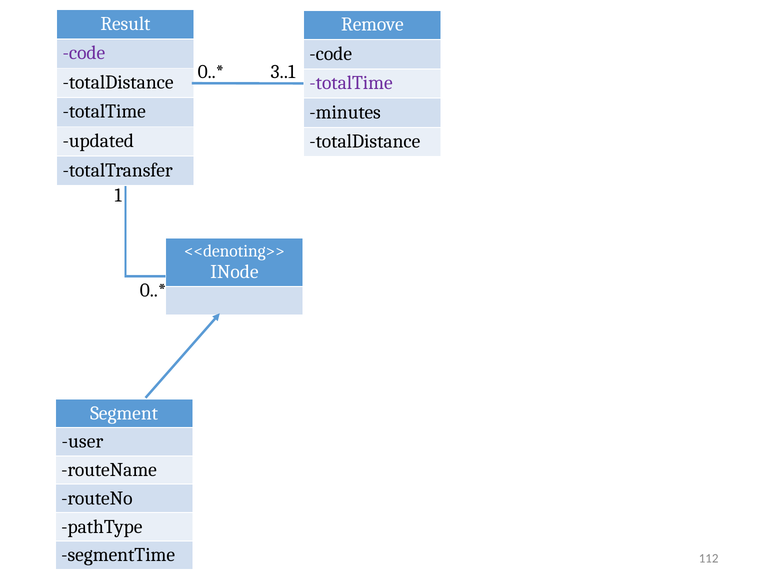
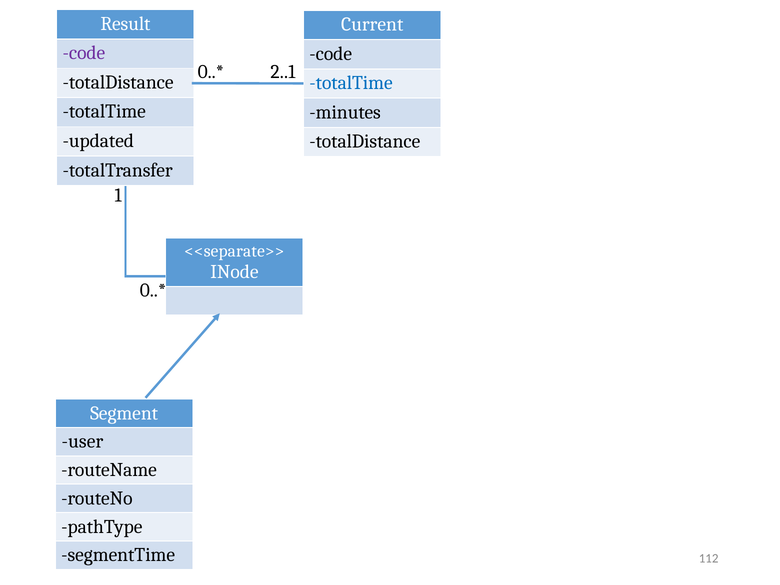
Remove: Remove -> Current
3..1: 3..1 -> 2..1
totalTime at (351, 83) colour: purple -> blue
<<denoting>>: <<denoting>> -> <<separate>>
